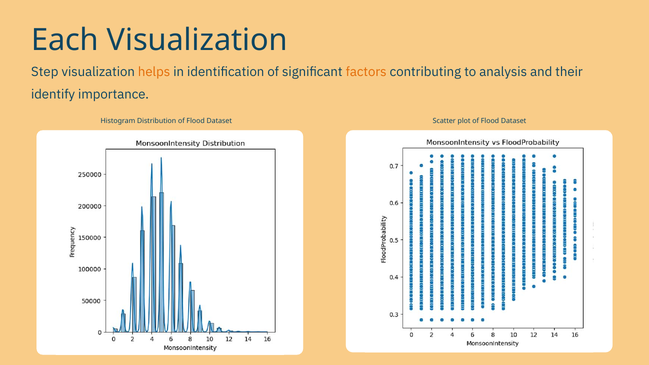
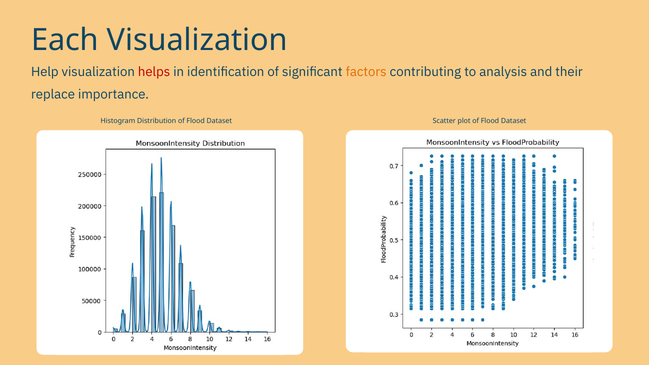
Step: Step -> Help
helps colour: orange -> red
identify: identify -> replace
